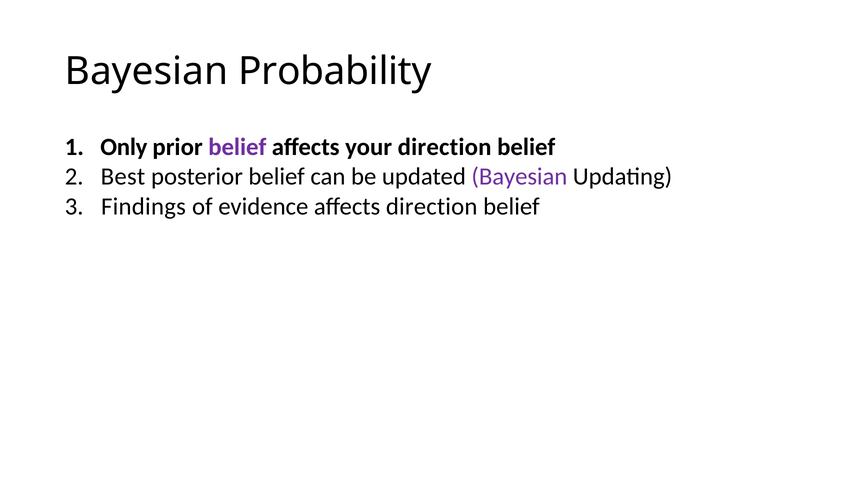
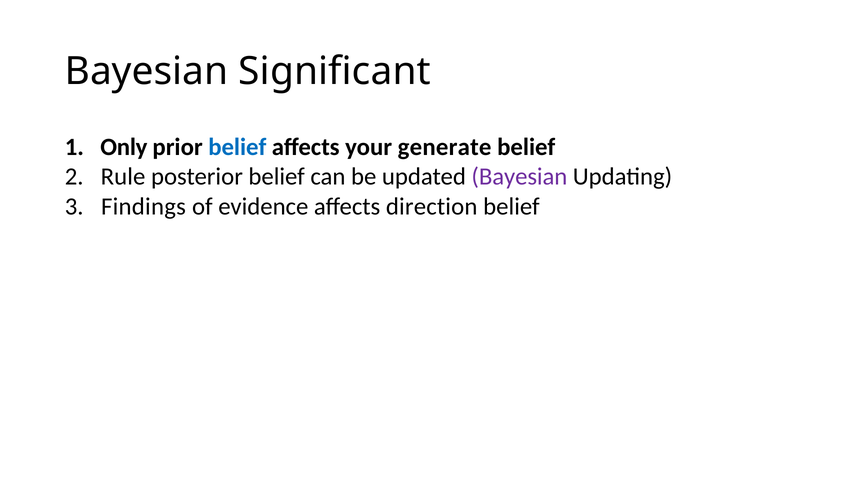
Probability: Probability -> Significant
belief at (237, 147) colour: purple -> blue
your direction: direction -> generate
Best: Best -> Rule
